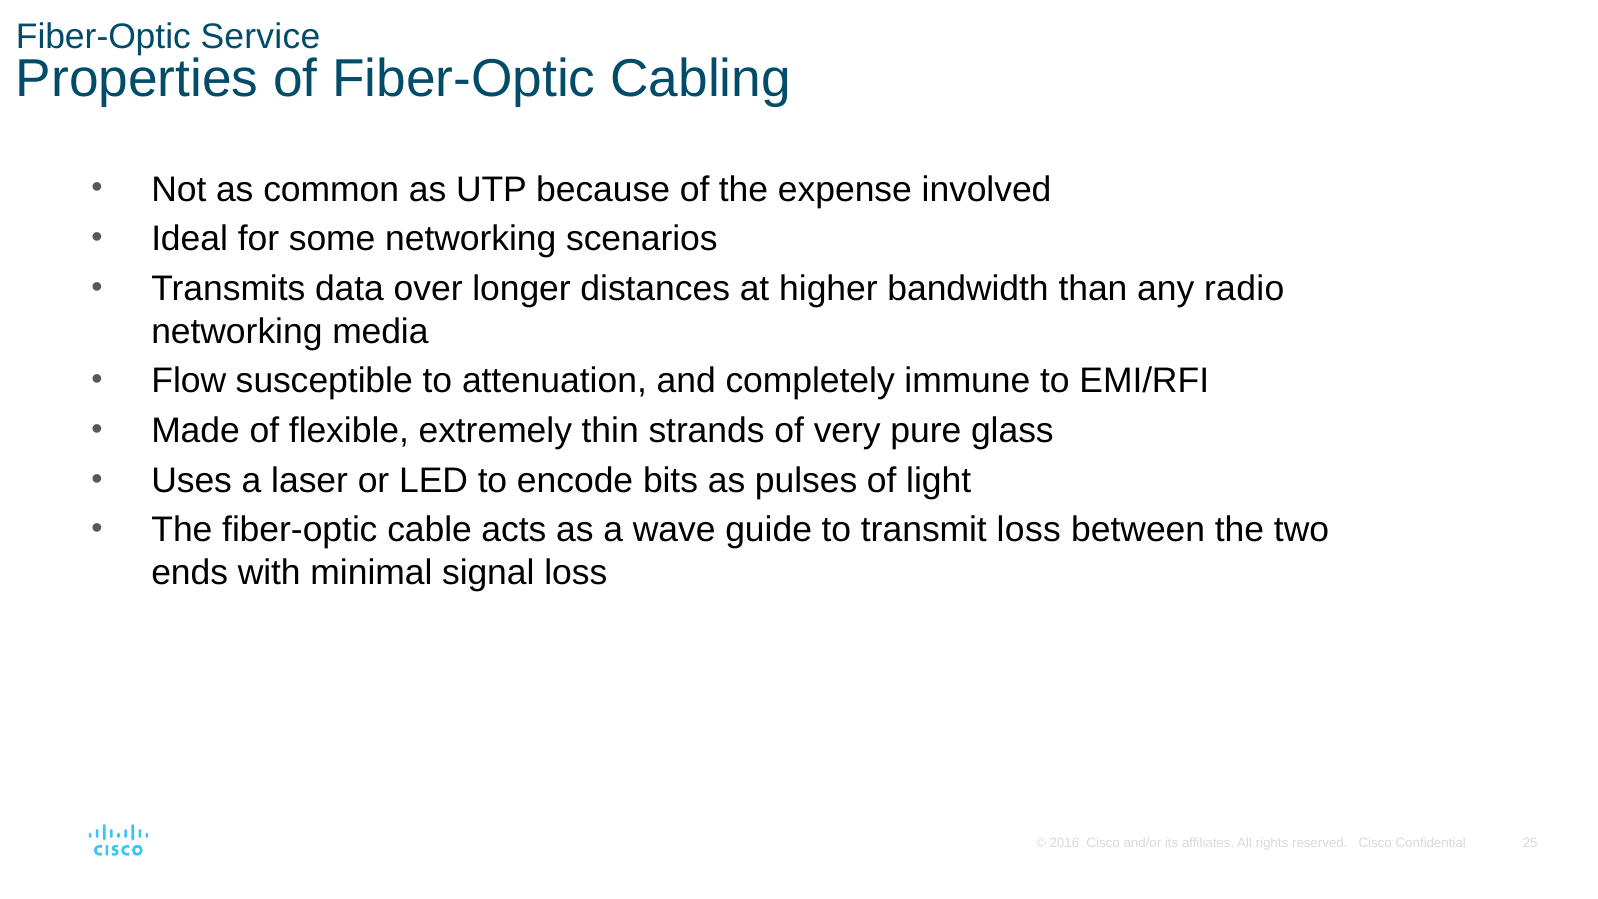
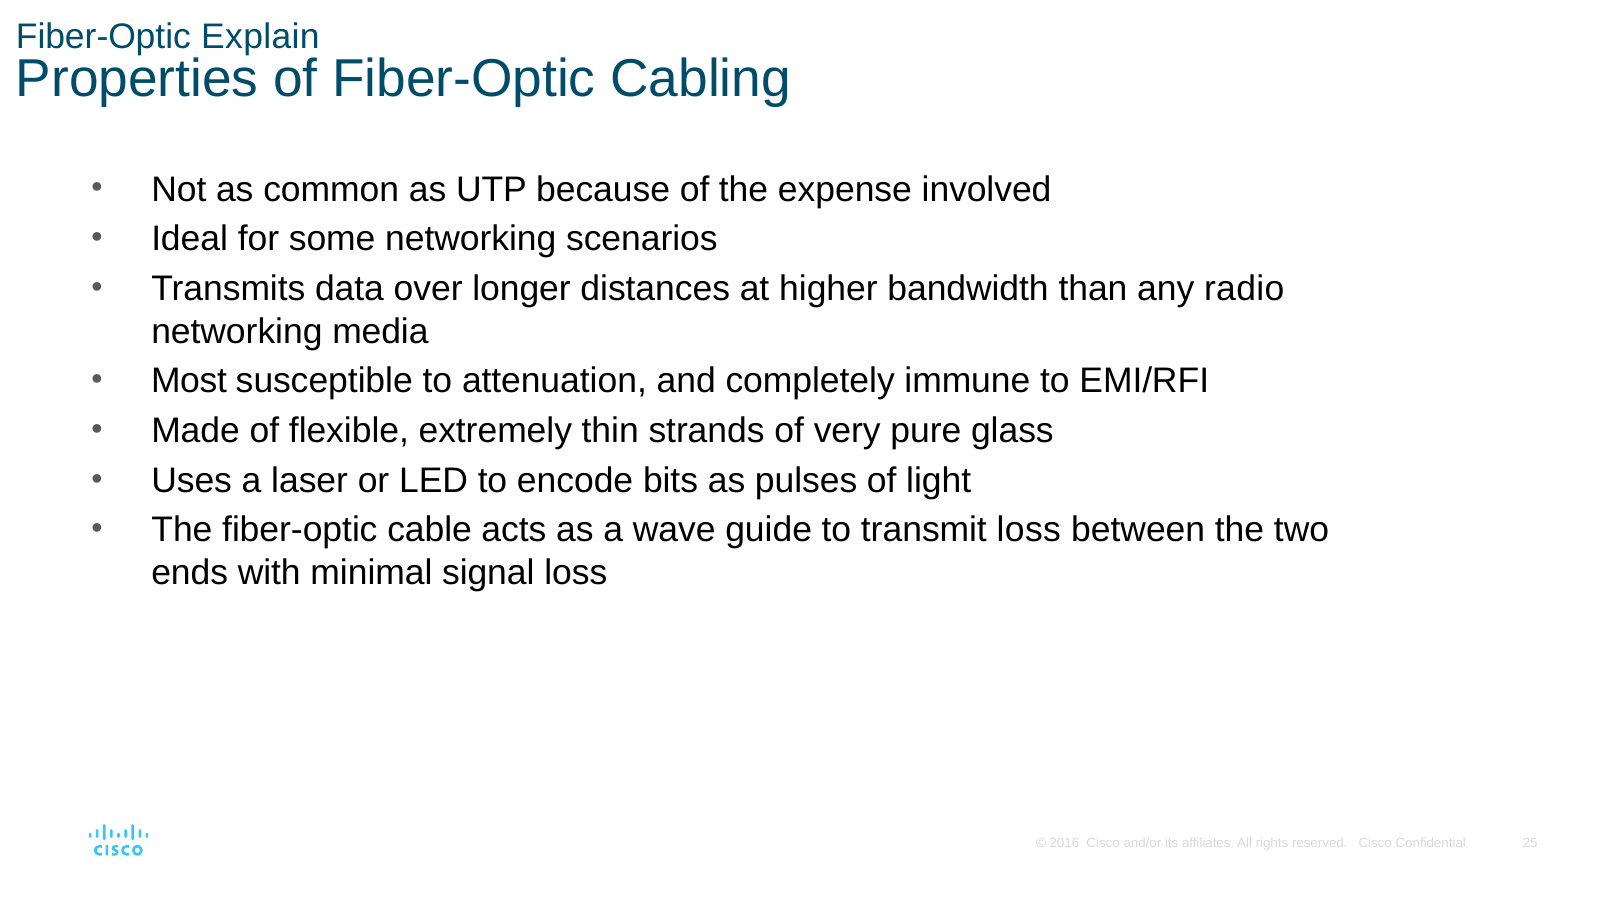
Service: Service -> Explain
Flow: Flow -> Most
